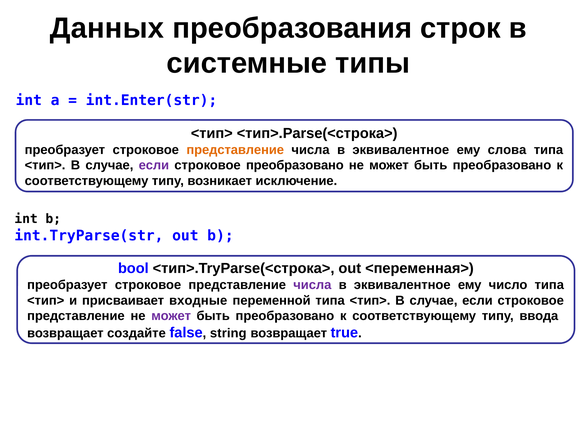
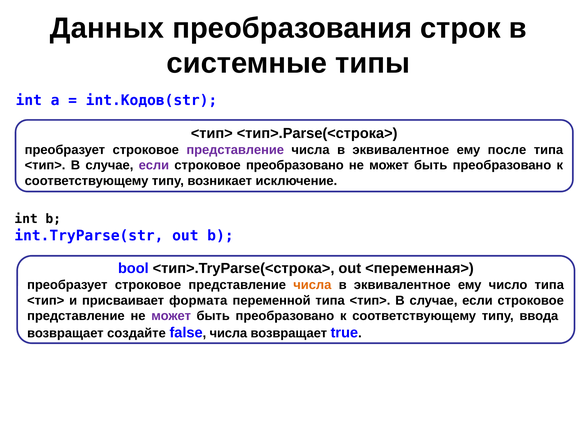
int.Enter(str: int.Enter(str -> int.Кодов(str
представление at (235, 150) colour: orange -> purple
слова: слова -> после
числа at (312, 284) colour: purple -> orange
входные: входные -> формата
false string: string -> числа
